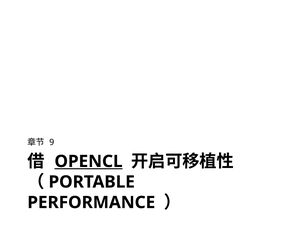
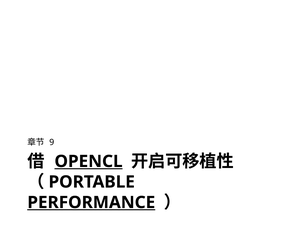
PERFORMANCE underline: none -> present
